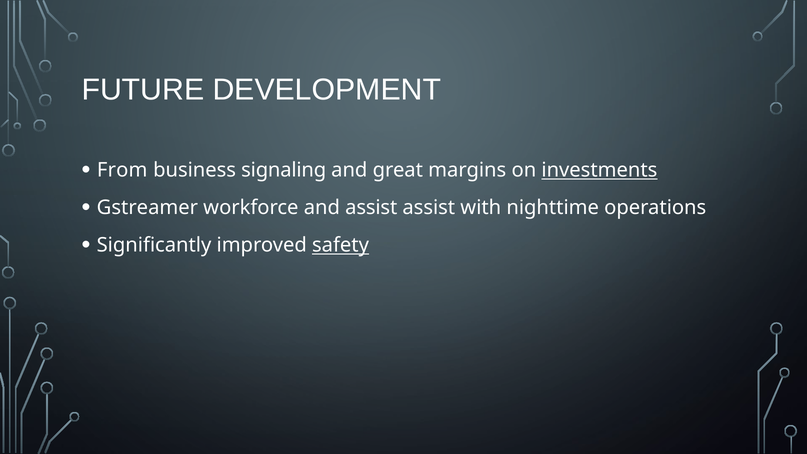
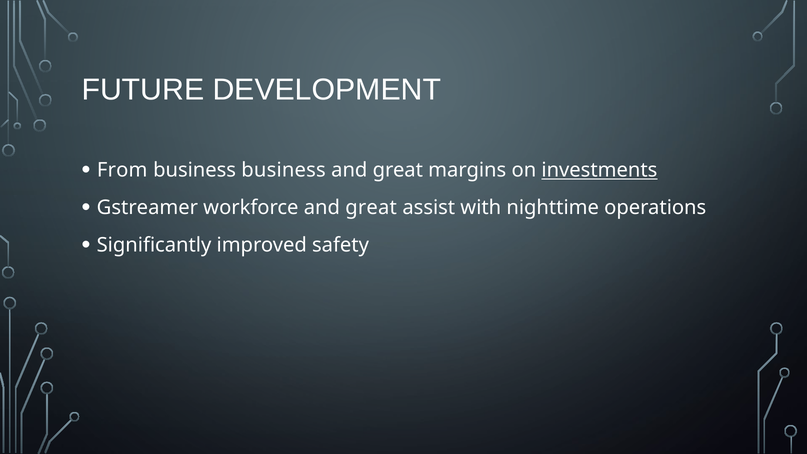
business signaling: signaling -> business
workforce and assist: assist -> great
safety underline: present -> none
